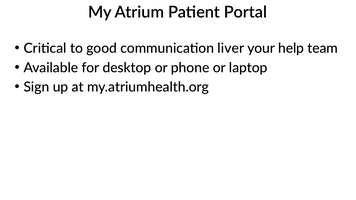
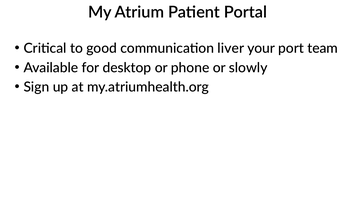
help: help -> port
laptop: laptop -> slowly
